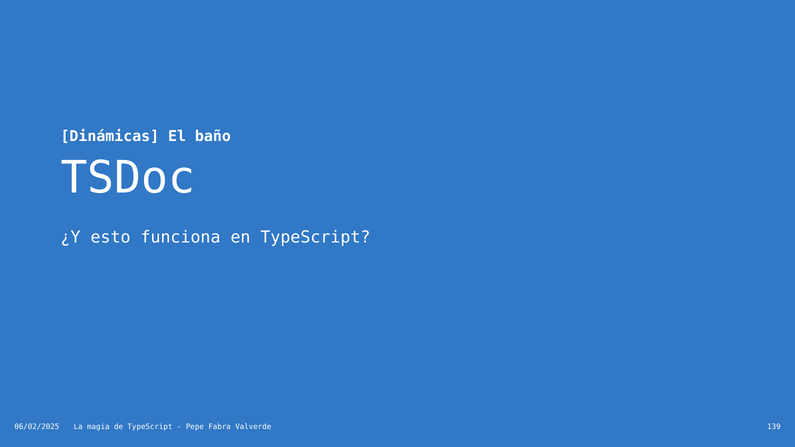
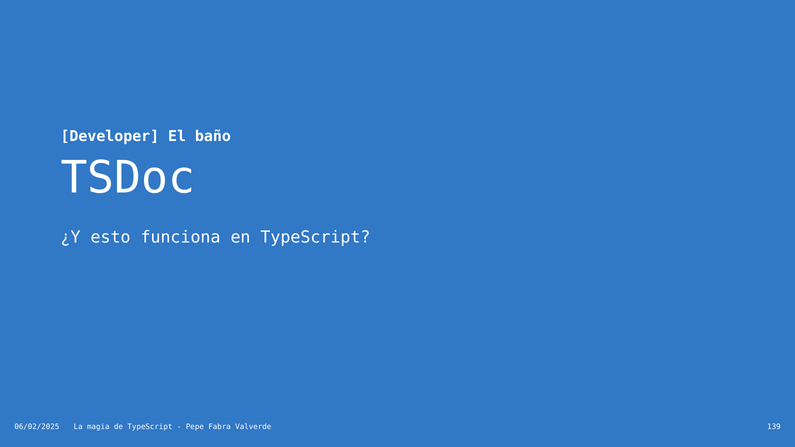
Dinámicas: Dinámicas -> Developer
